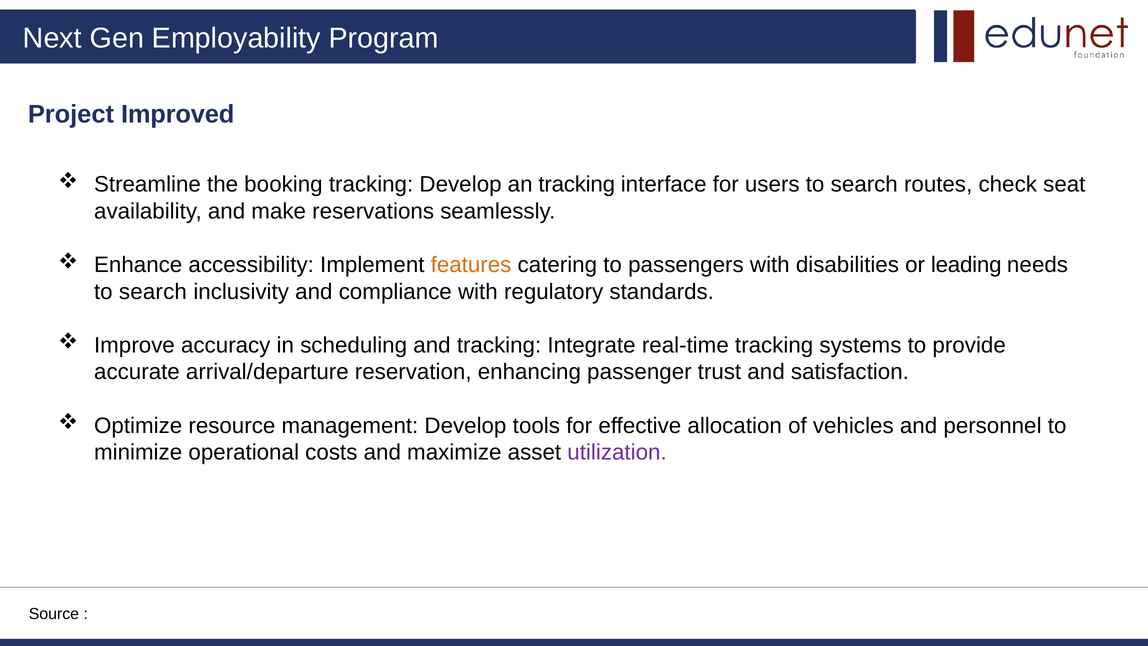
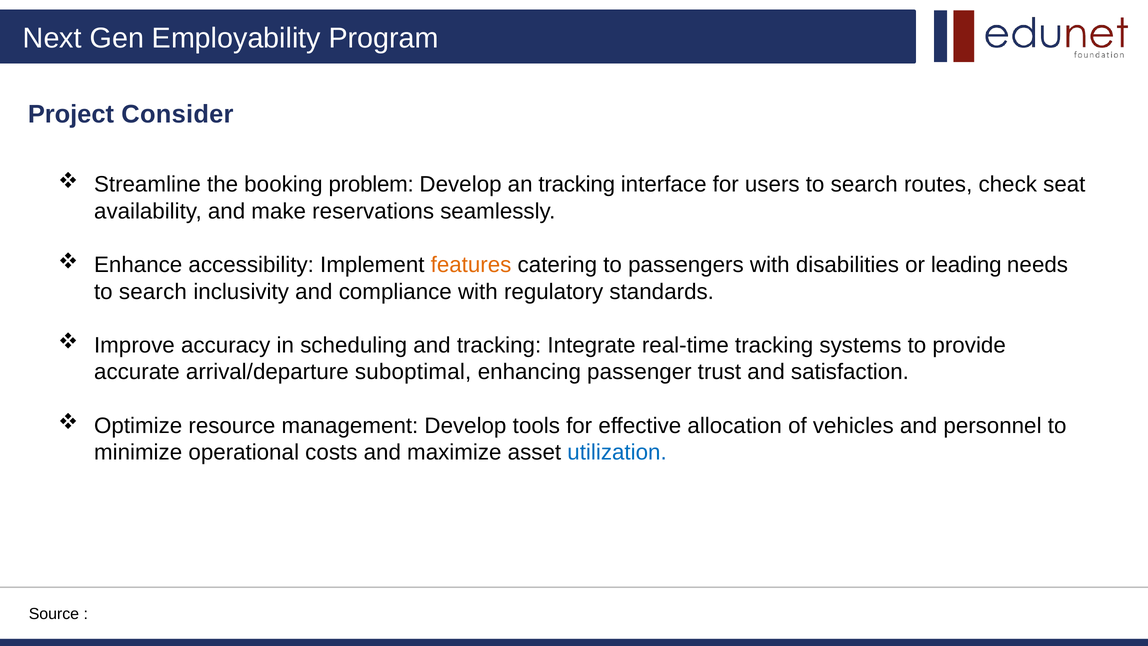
Improved: Improved -> Consider
booking tracking: tracking -> problem
reservation: reservation -> suboptimal
utilization colour: purple -> blue
